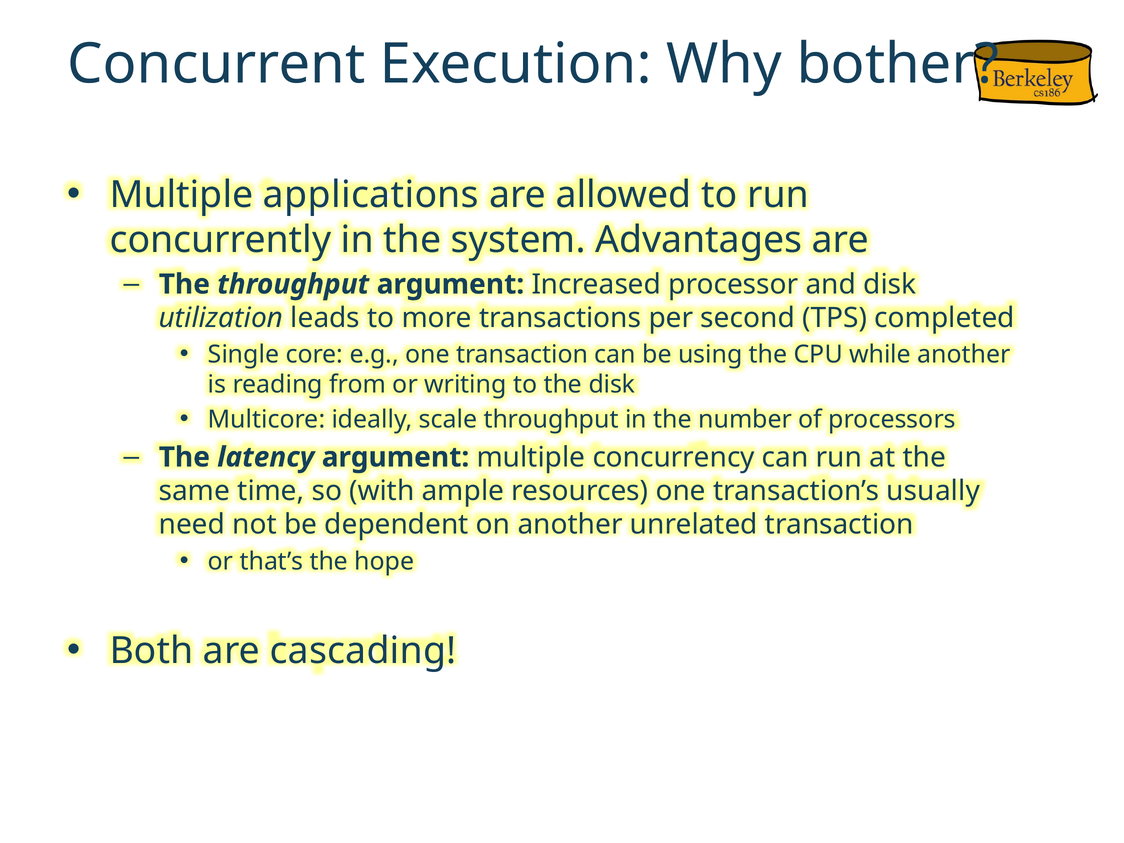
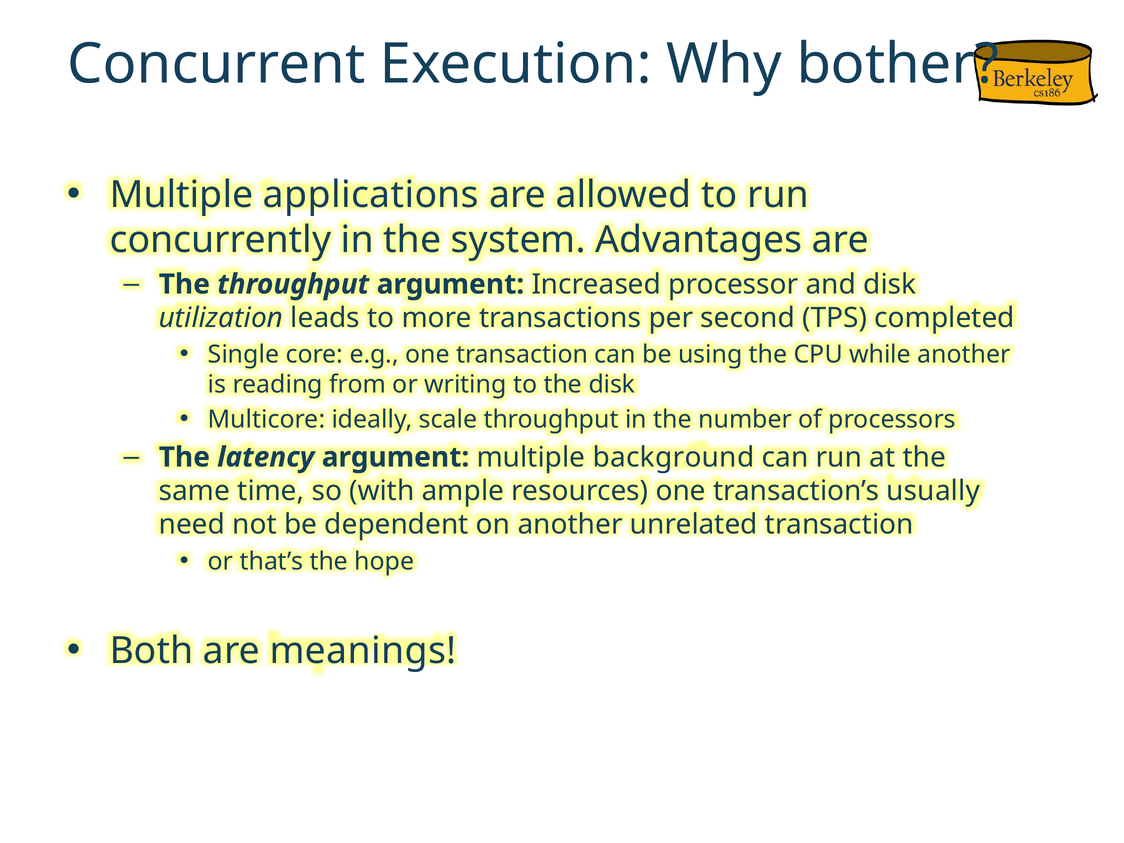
concurrency: concurrency -> background
cascading: cascading -> meanings
